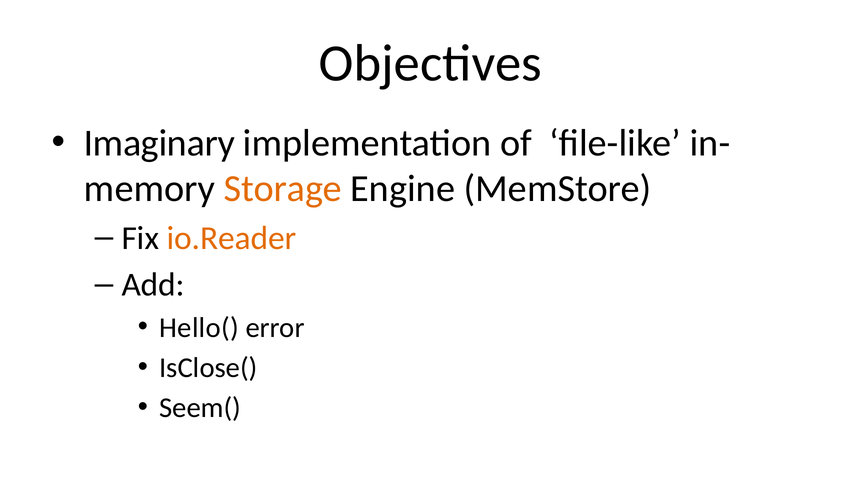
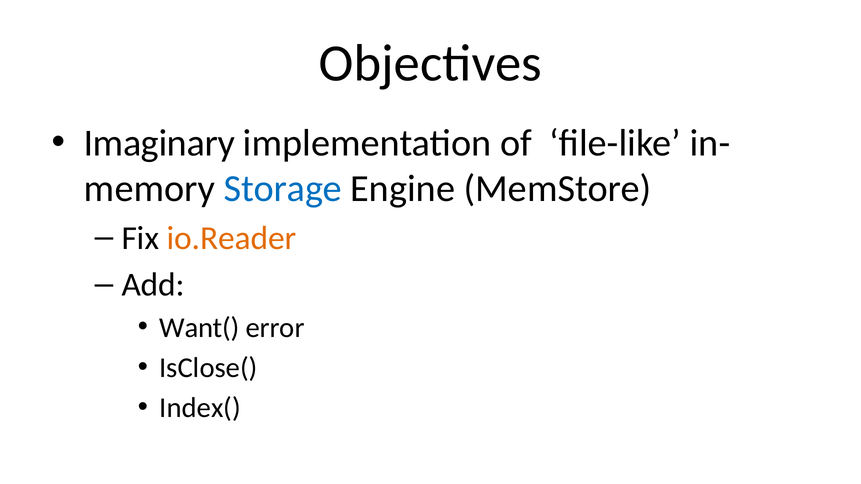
Storage colour: orange -> blue
Hello(: Hello( -> Want(
Seem(: Seem( -> Index(
